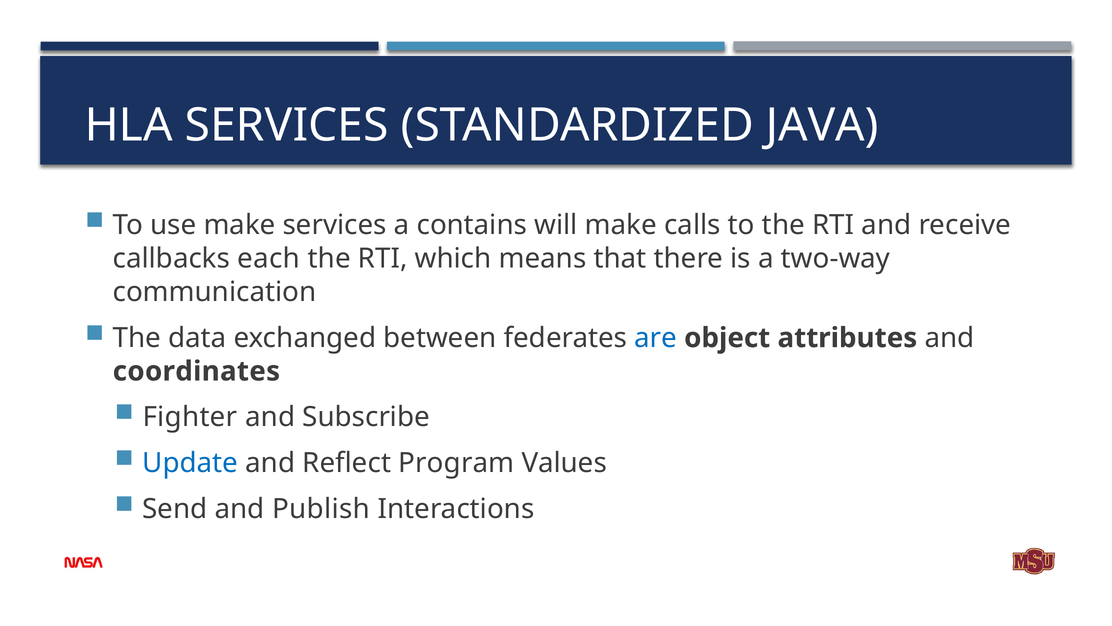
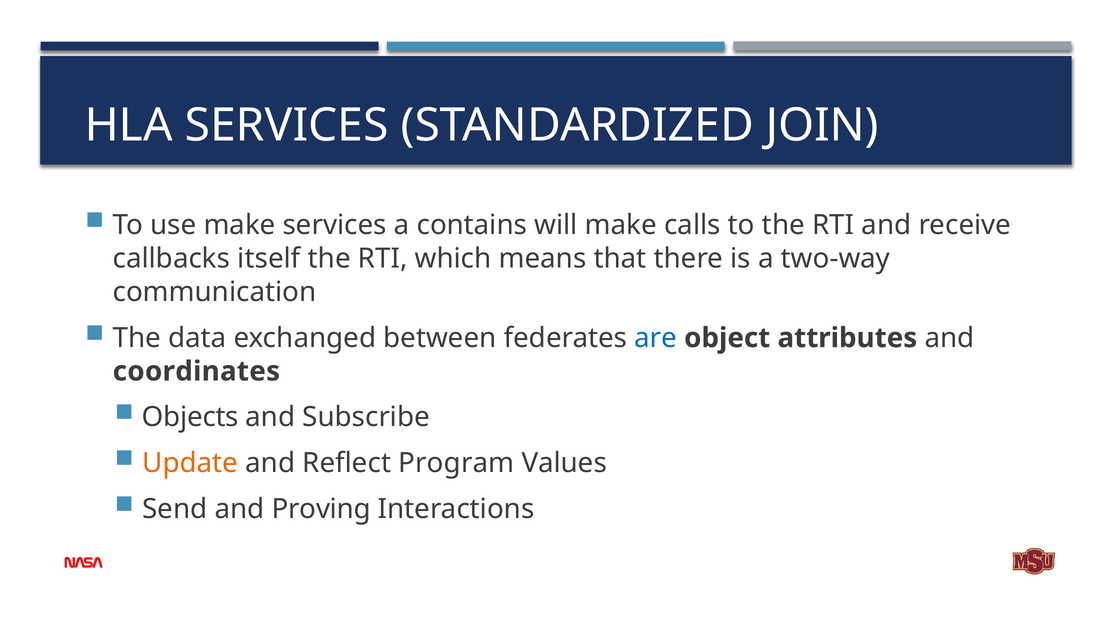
JAVA: JAVA -> JOIN
each: each -> itself
Fighter: Fighter -> Objects
Update colour: blue -> orange
Publish: Publish -> Proving
